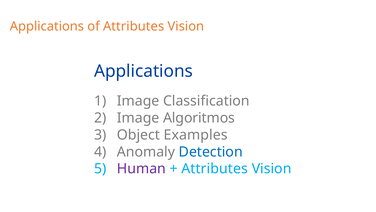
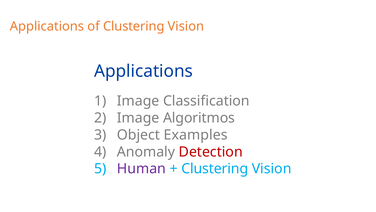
of Attributes: Attributes -> Clustering
Detection colour: blue -> red
Attributes at (215, 168): Attributes -> Clustering
